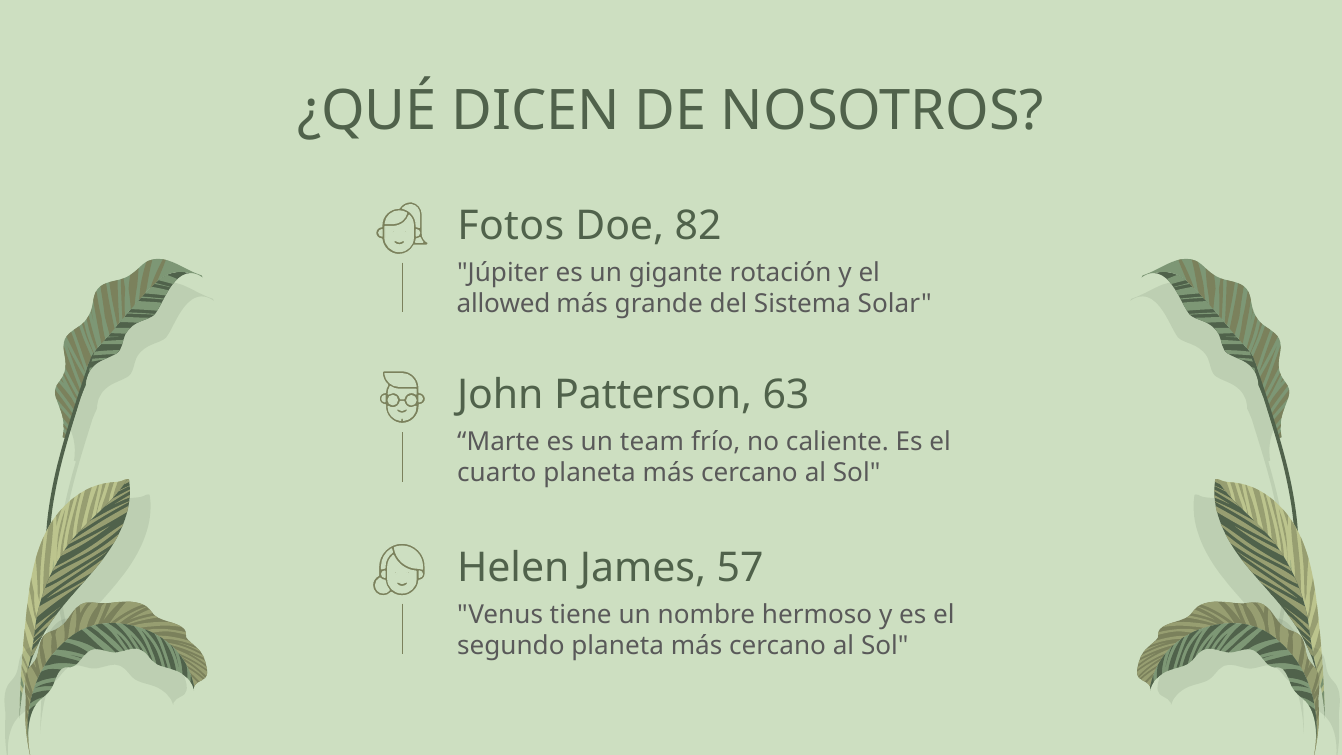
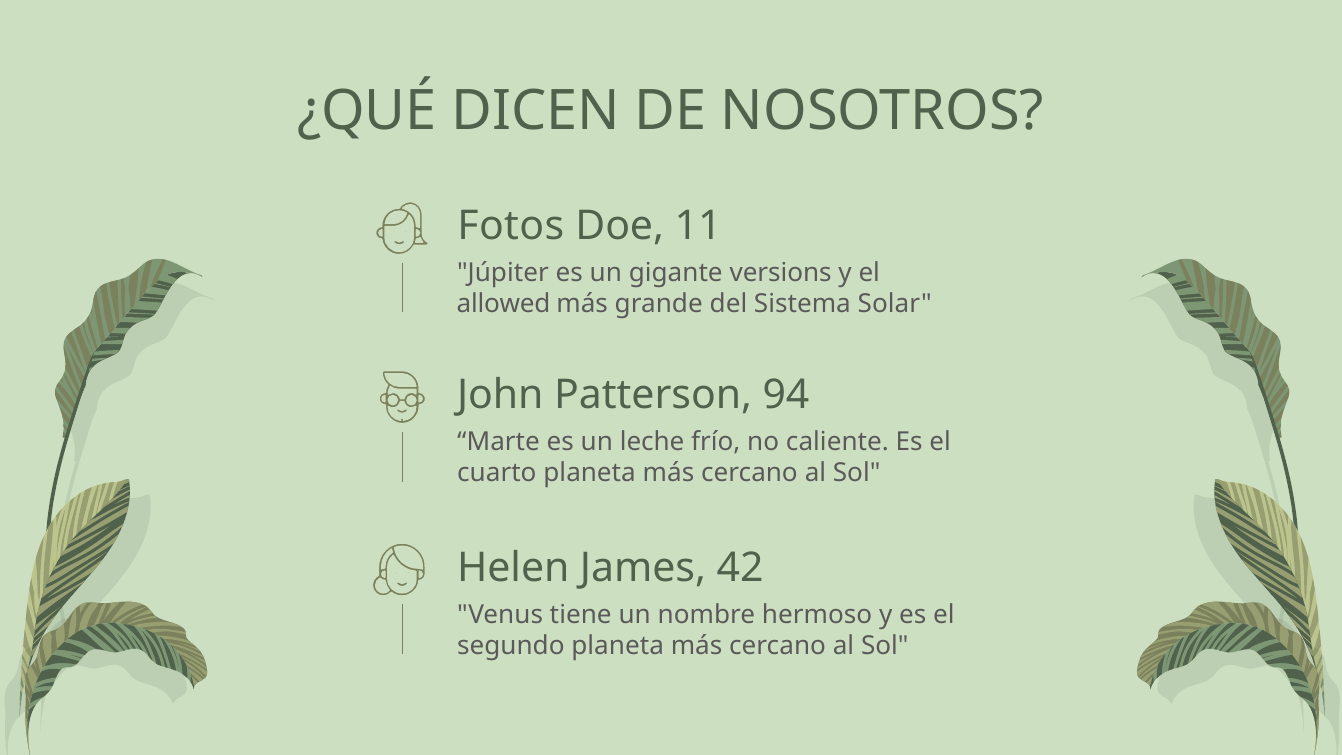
82: 82 -> 11
rotación: rotación -> versions
63: 63 -> 94
team: team -> leche
57: 57 -> 42
